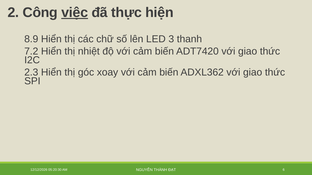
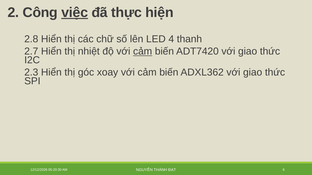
8.9: 8.9 -> 2.8
3: 3 -> 4
7.2: 7.2 -> 2.7
cảm at (143, 52) underline: none -> present
